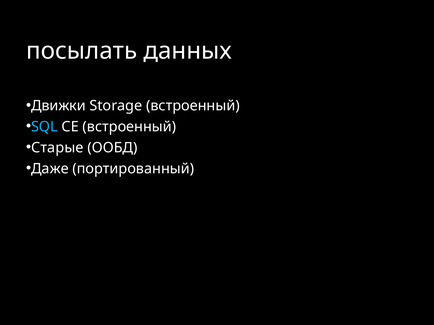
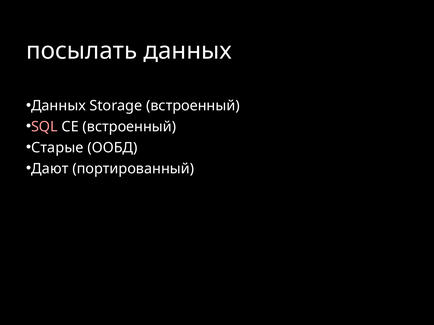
Движки at (58, 106): Движки -> Данных
SQL colour: light blue -> pink
Даже: Даже -> Дают
